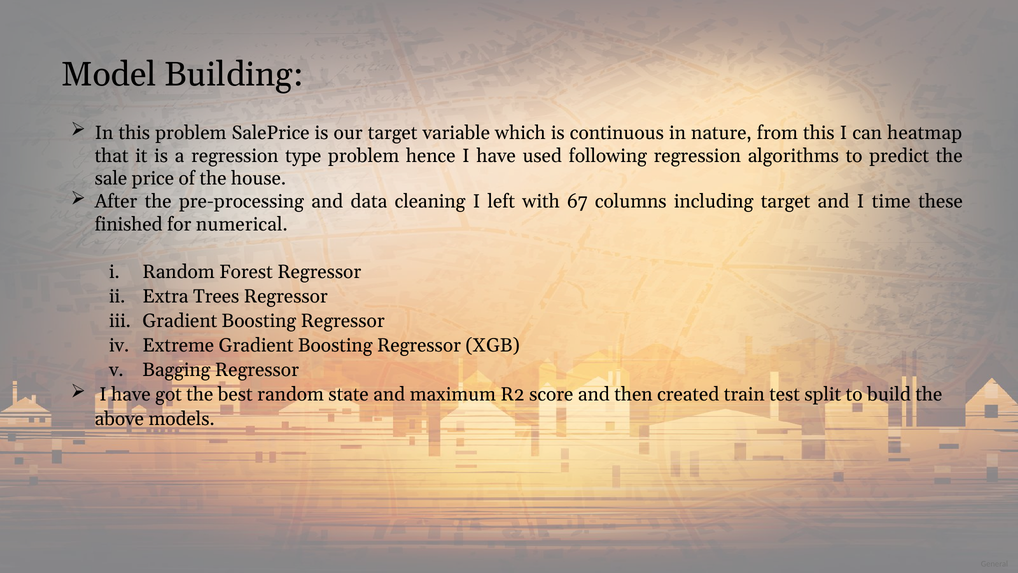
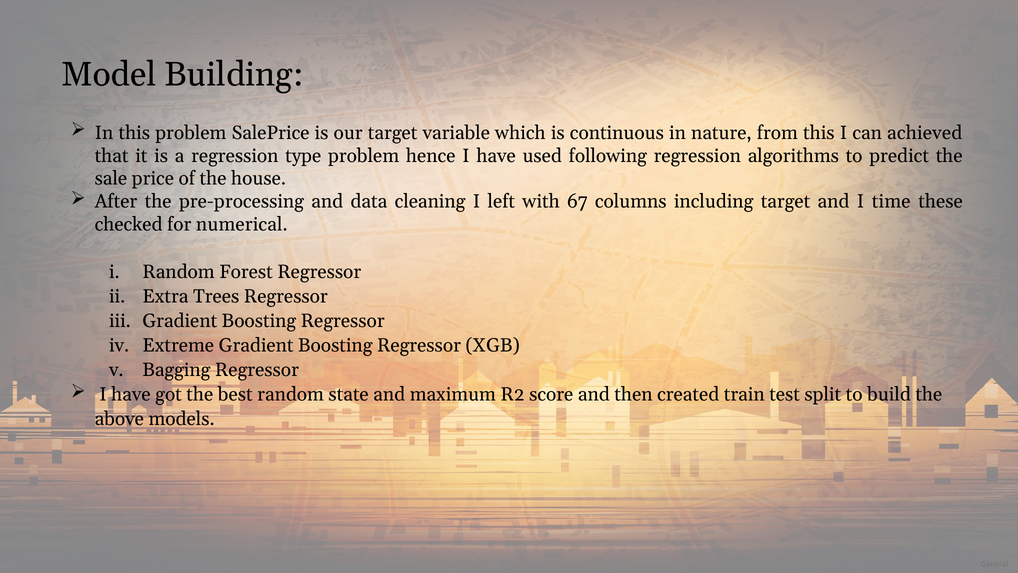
heatmap: heatmap -> achieved
finished: finished -> checked
